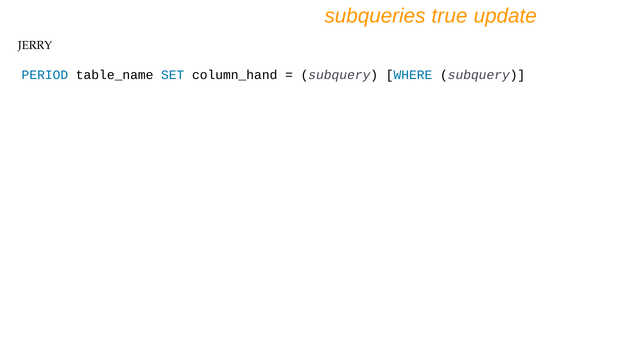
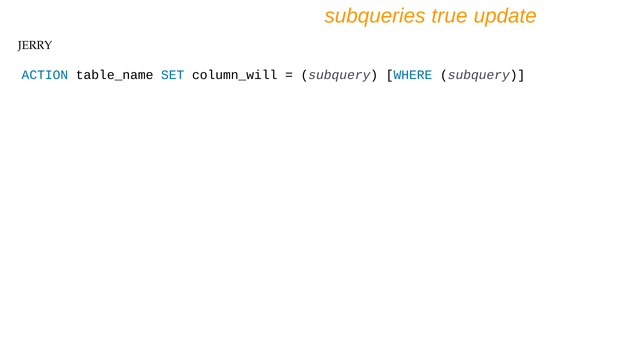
PERIOD: PERIOD -> ACTION
column_hand: column_hand -> column_will
